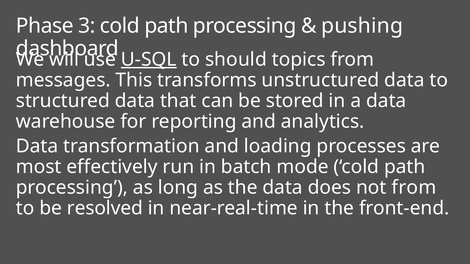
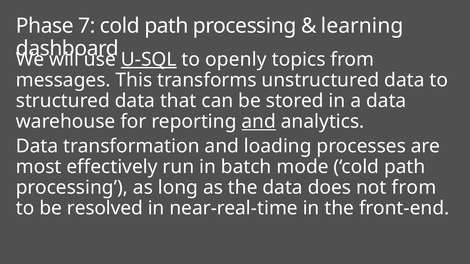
3: 3 -> 7
pushing: pushing -> learning
should: should -> openly
and at (259, 122) underline: none -> present
